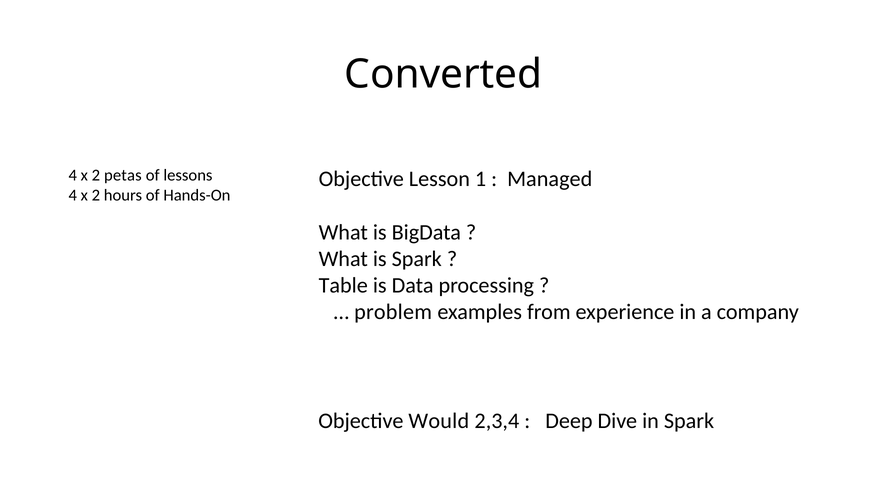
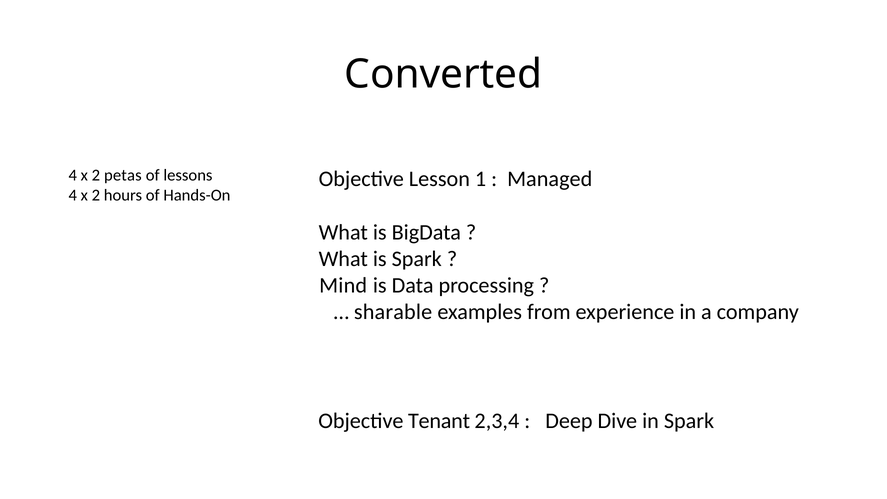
Table: Table -> Mind
problem: problem -> sharable
Would: Would -> Tenant
